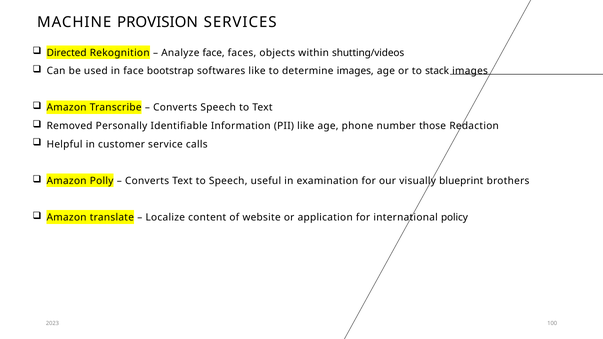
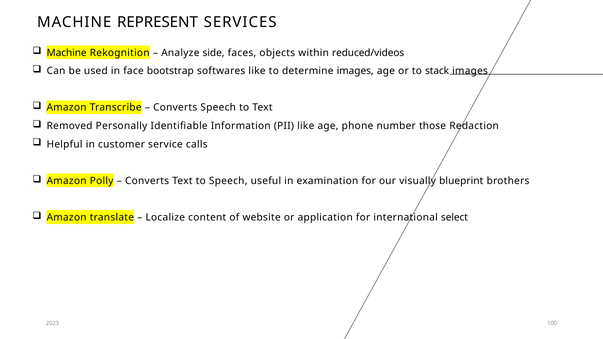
PROVISION: PROVISION -> REPRESENT
Directed at (67, 53): Directed -> Machine
Analyze face: face -> side
shutting/videos: shutting/videos -> reduced/videos
policy: policy -> select
